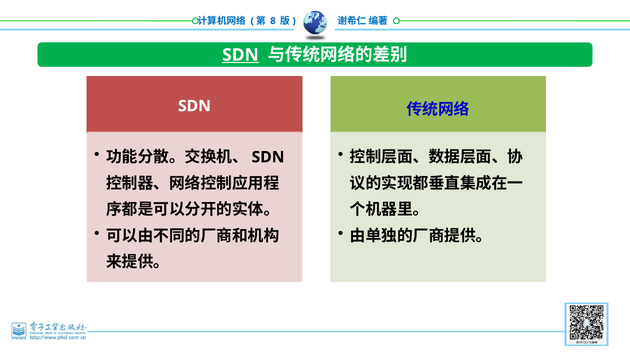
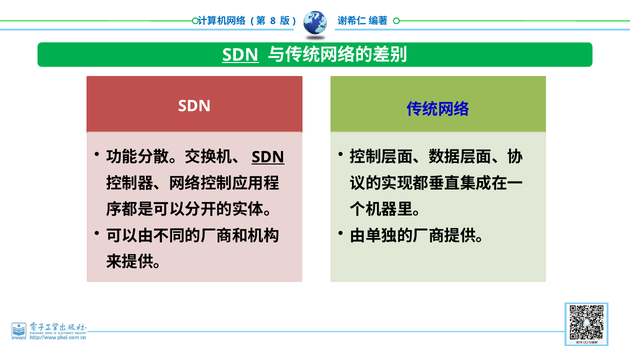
SDN at (268, 157) underline: none -> present
